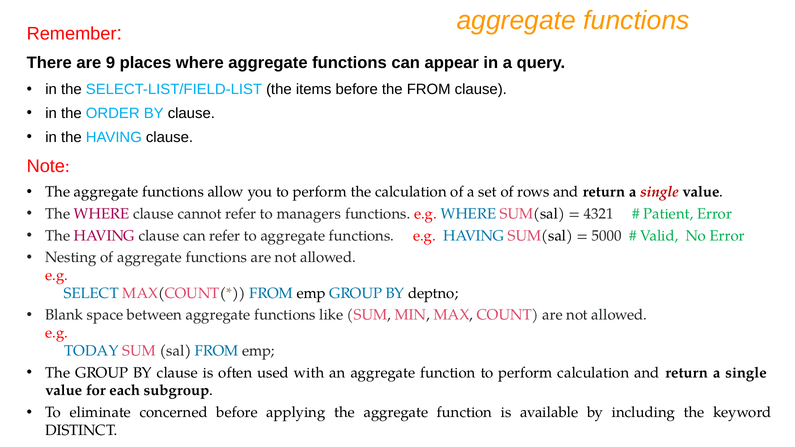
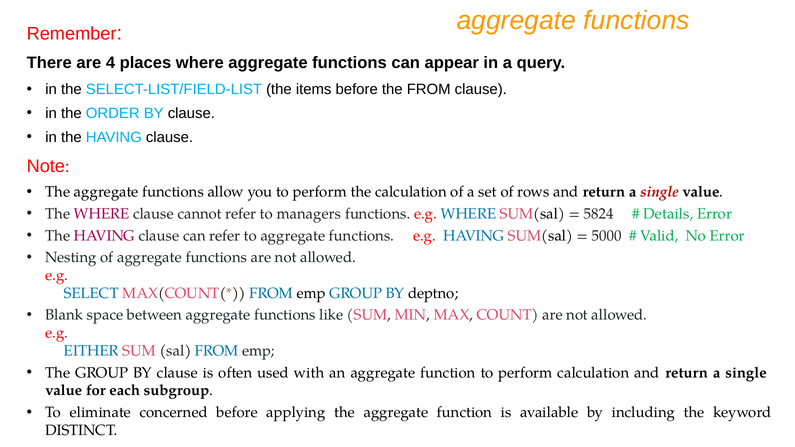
9: 9 -> 4
4321: 4321 -> 5824
Patient: Patient -> Details
TODAY: TODAY -> EITHER
